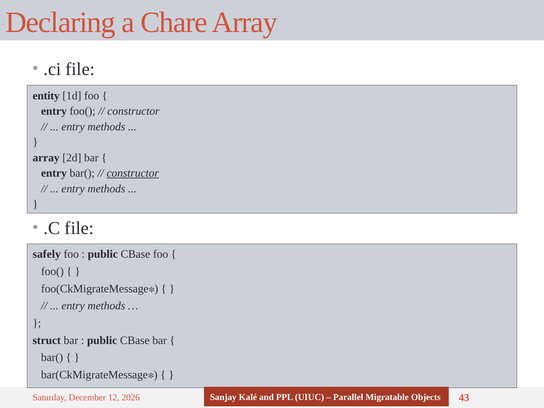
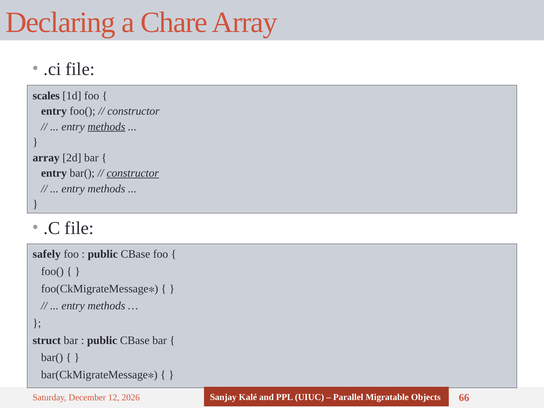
entity: entity -> scales
methods at (106, 127) underline: none -> present
43: 43 -> 66
